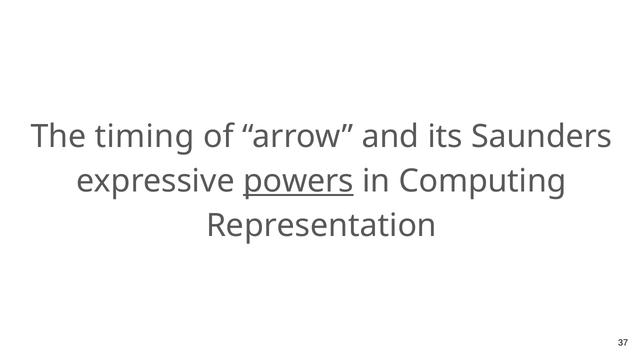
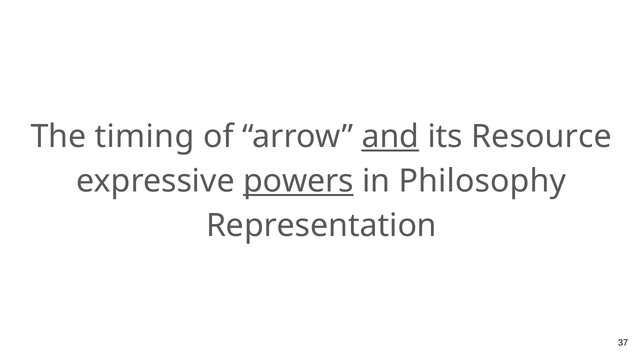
and underline: none -> present
Saunders: Saunders -> Resource
Computing: Computing -> Philosophy
